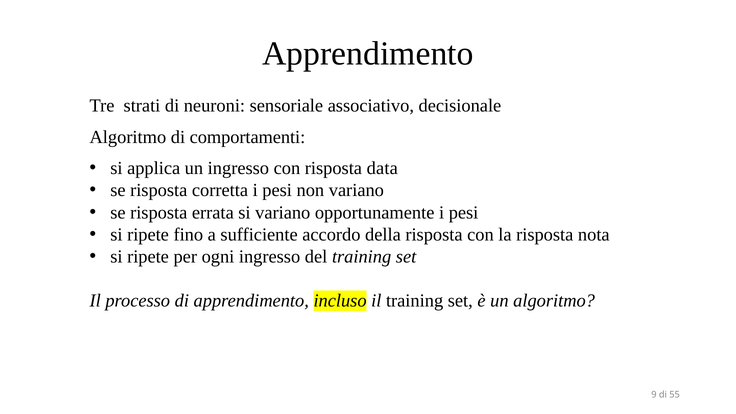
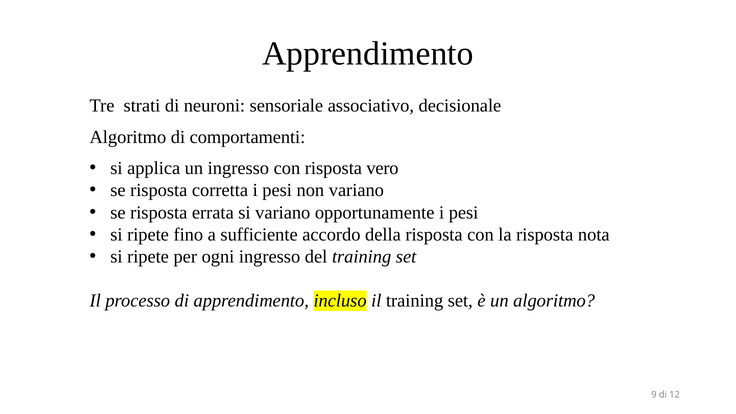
data: data -> vero
55: 55 -> 12
